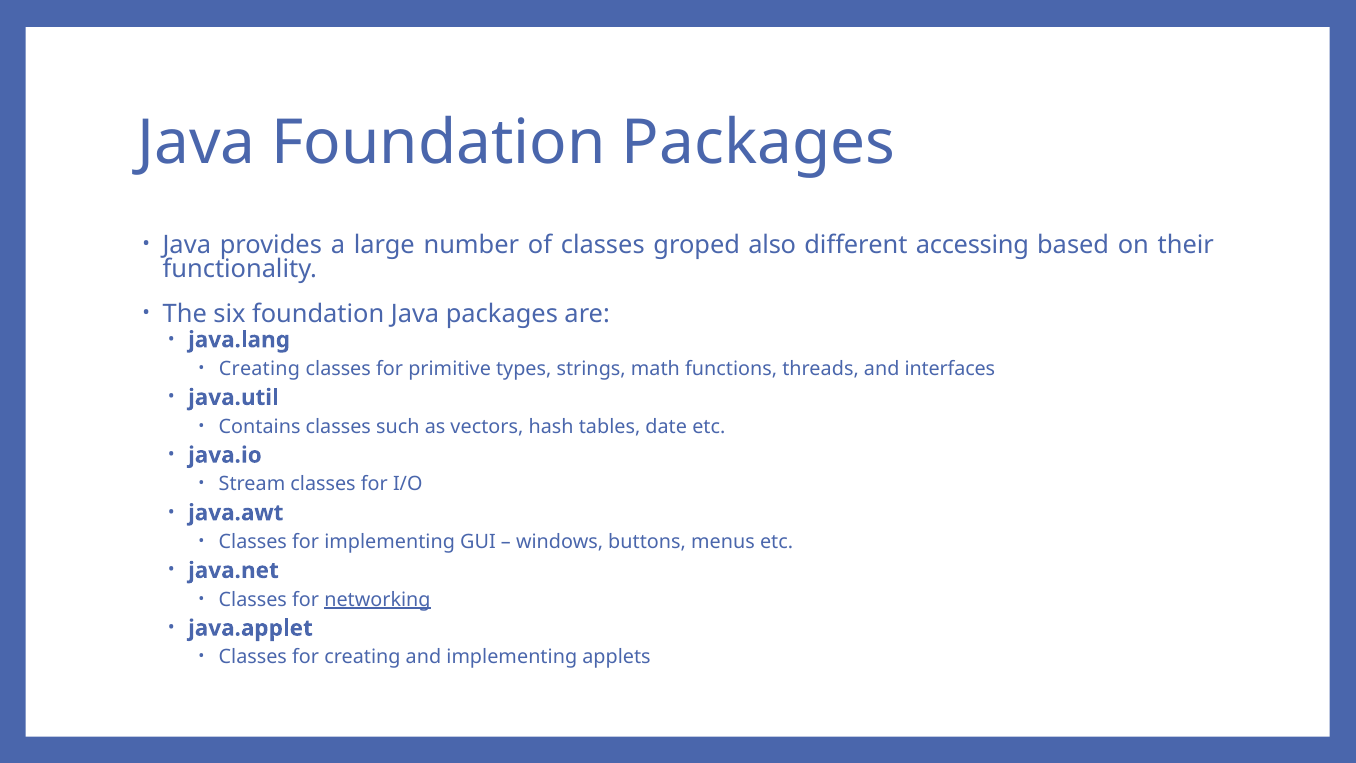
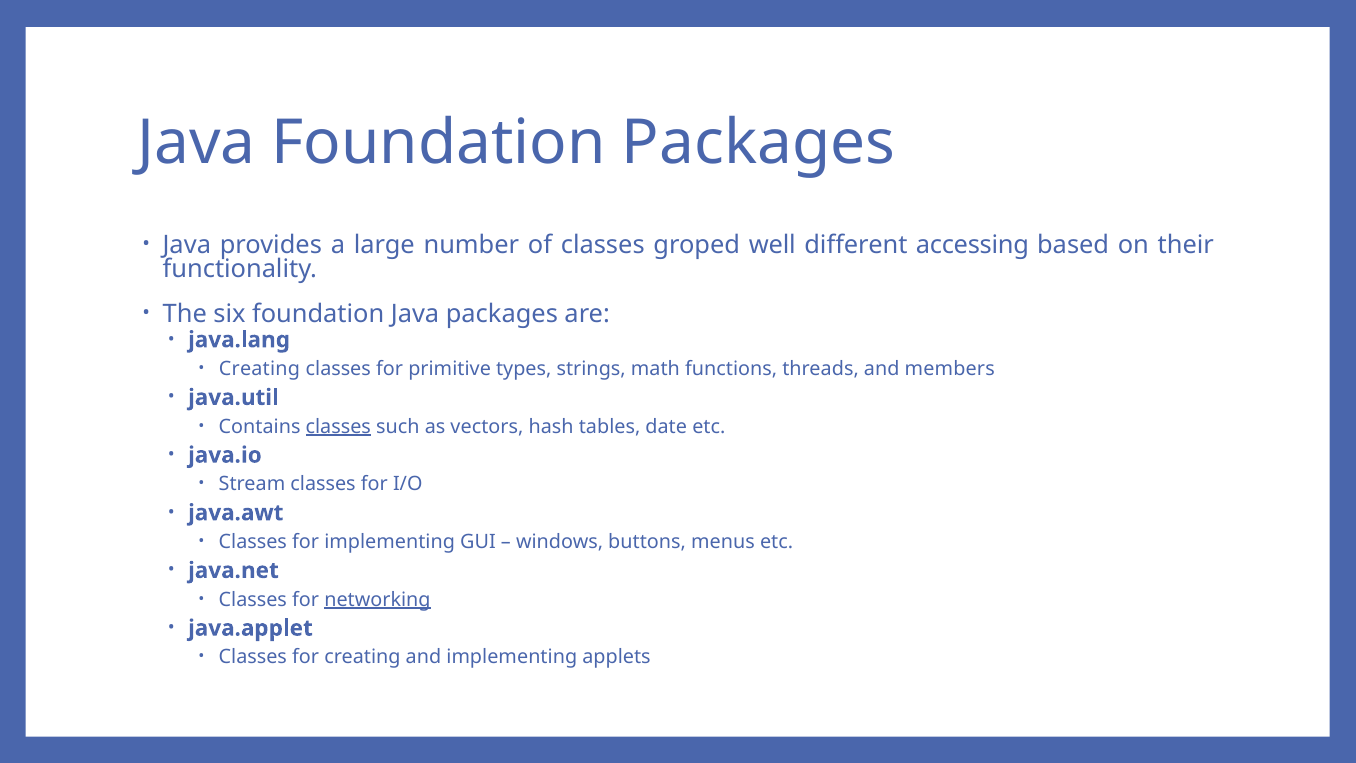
also: also -> well
interfaces: interfaces -> members
classes at (338, 426) underline: none -> present
